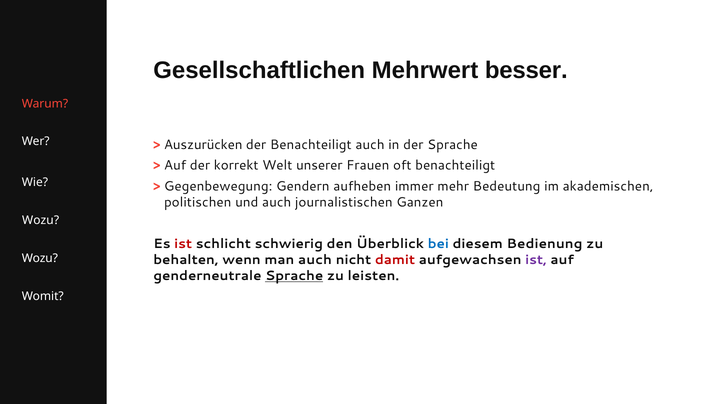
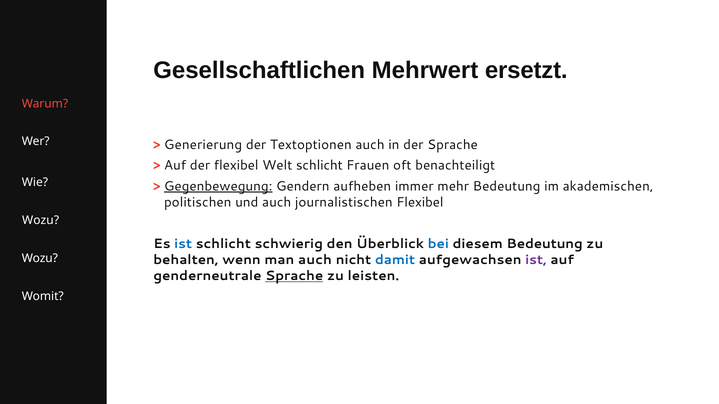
besser: besser -> ersetzt
Auszurücken: Auszurücken -> Generierung
der Benachteiligt: Benachteiligt -> Textoptionen
der korrekt: korrekt -> flexibel
Welt unserer: unserer -> schlicht
Gegenbewegung underline: none -> present
journalistischen Ganzen: Ganzen -> Flexibel
ist at (183, 244) colour: red -> blue
diesem Bedienung: Bedienung -> Bedeutung
damit colour: red -> blue
